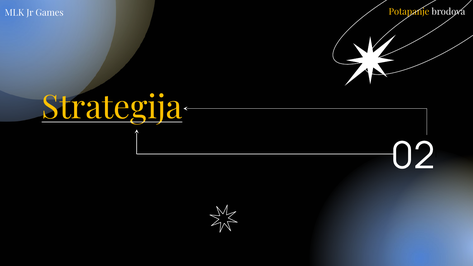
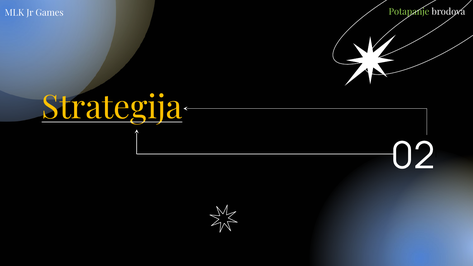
Potapanje colour: yellow -> light green
